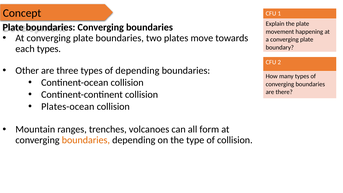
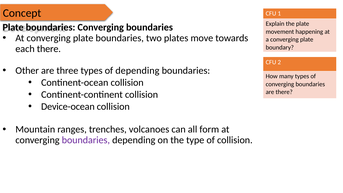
each types: types -> there
Plates-ocean: Plates-ocean -> Device-ocean
boundaries at (86, 140) colour: orange -> purple
